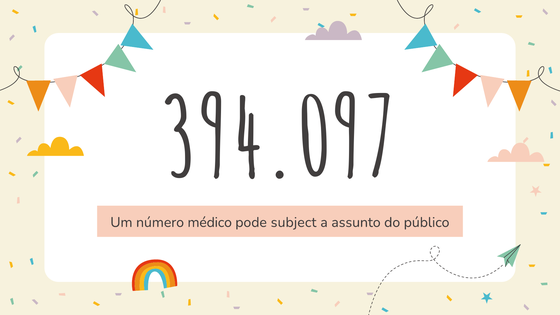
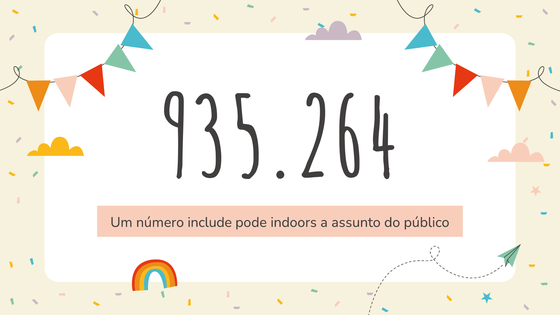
394.097: 394.097 -> 935.264
médico: médico -> include
subject: subject -> indoors
